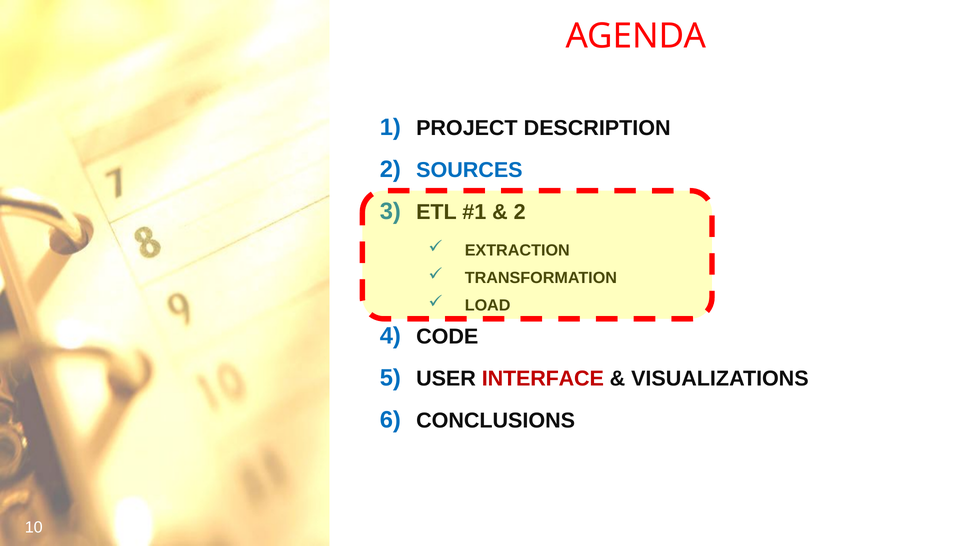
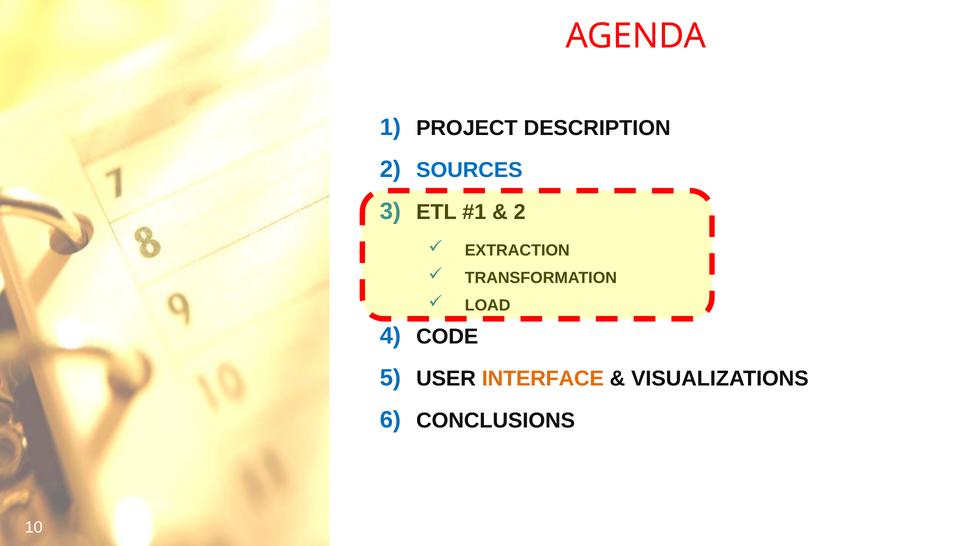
INTERFACE colour: red -> orange
